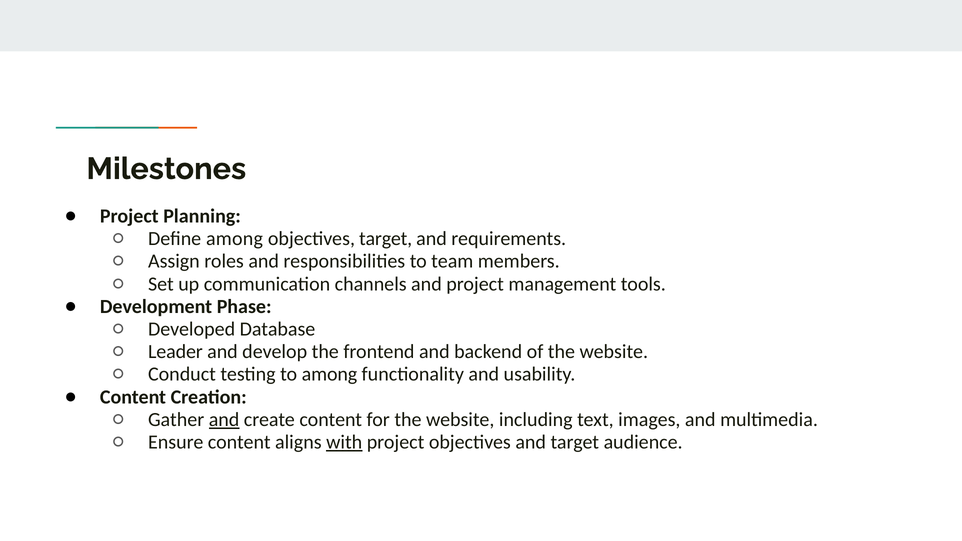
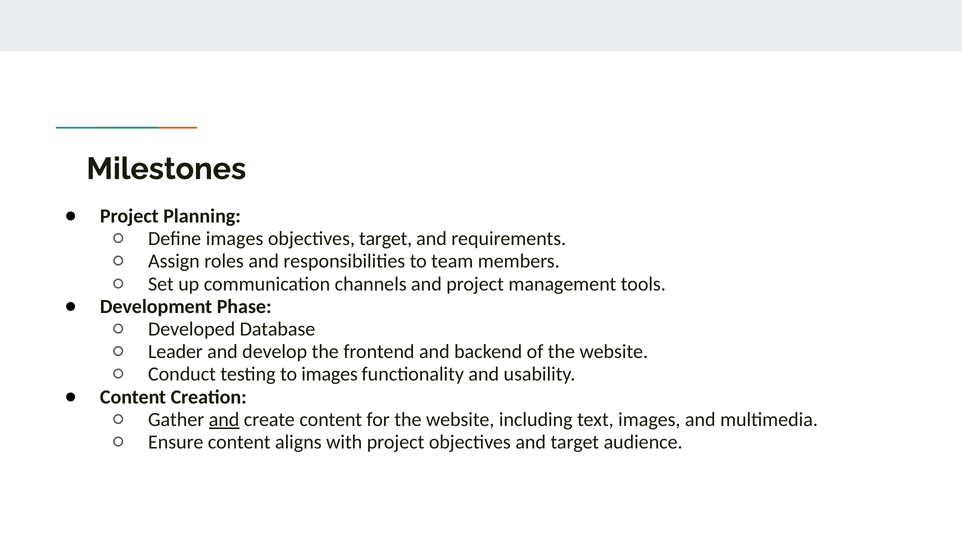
Define among: among -> images
to among: among -> images
with underline: present -> none
